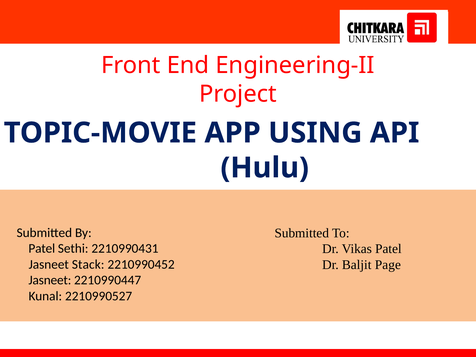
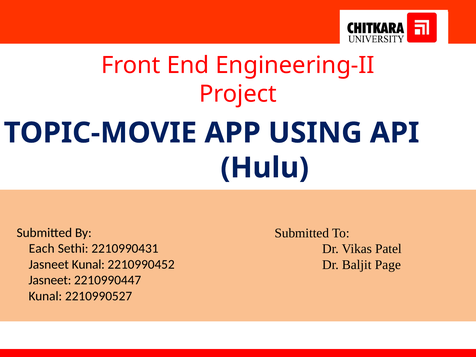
Patel at (42, 249): Patel -> Each
Jasneet Stack: Stack -> Kunal
